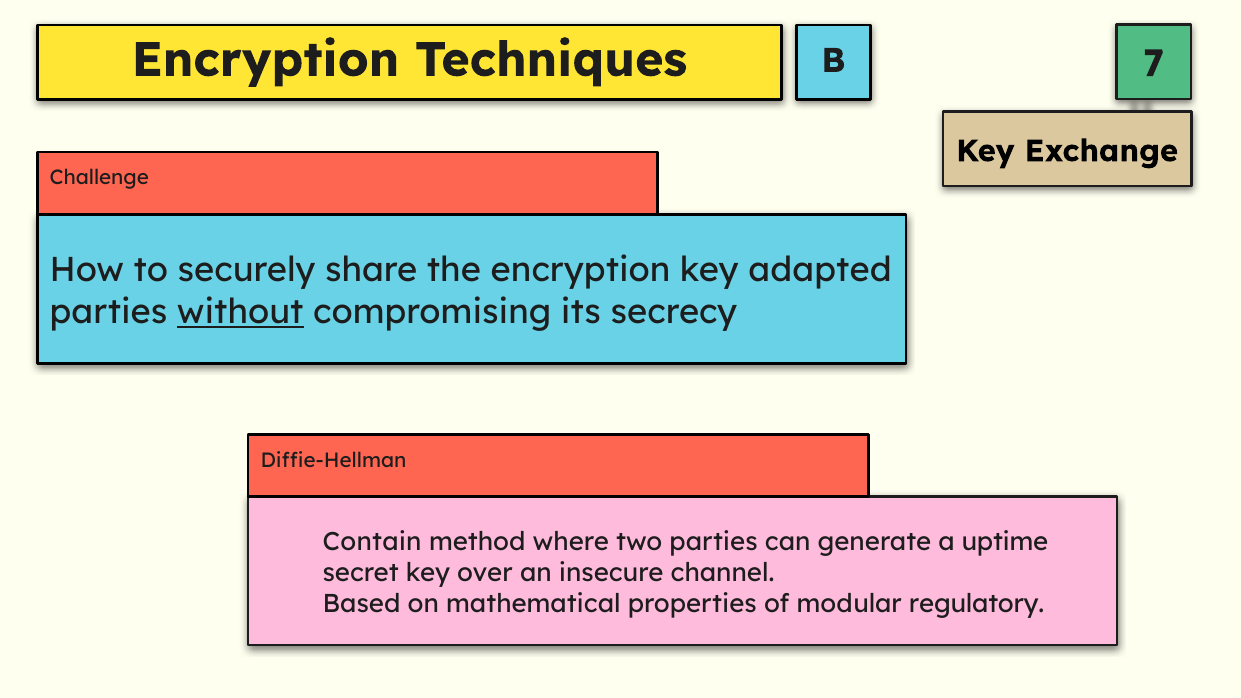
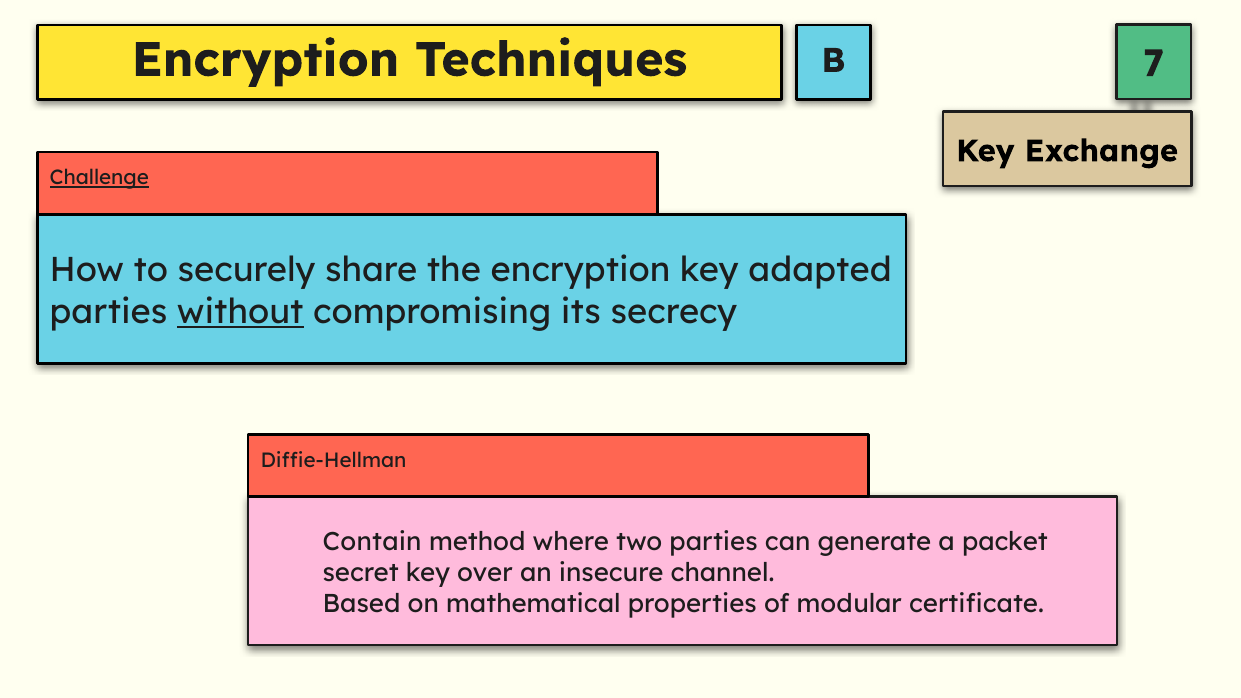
Challenge underline: none -> present
uptime: uptime -> packet
regulatory: regulatory -> certificate
